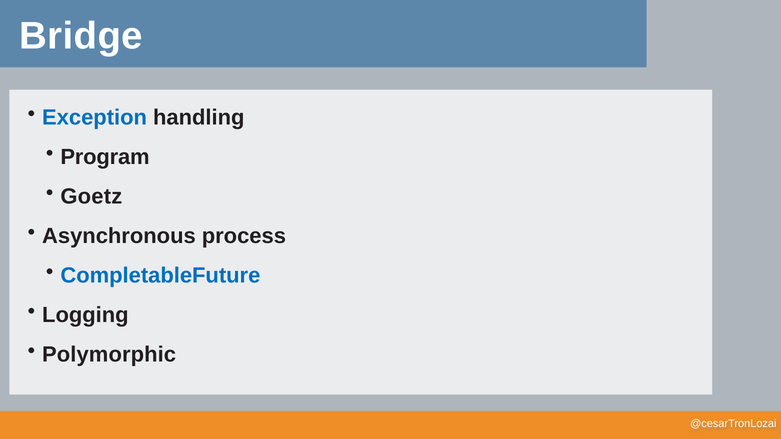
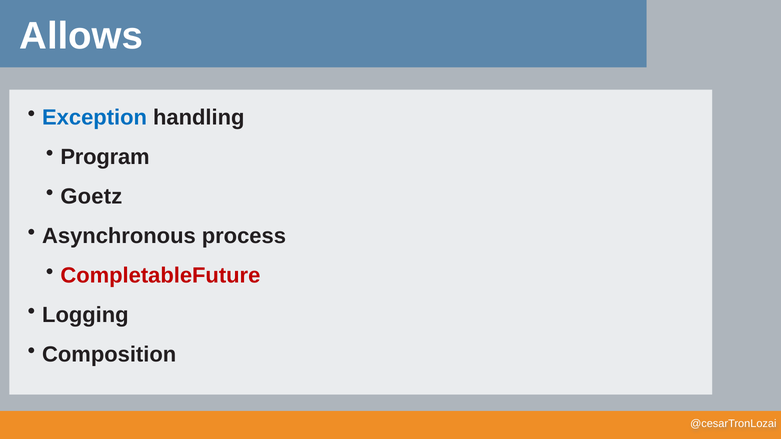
Bridge: Bridge -> Allows
CompletableFuture colour: blue -> red
Polymorphic: Polymorphic -> Composition
